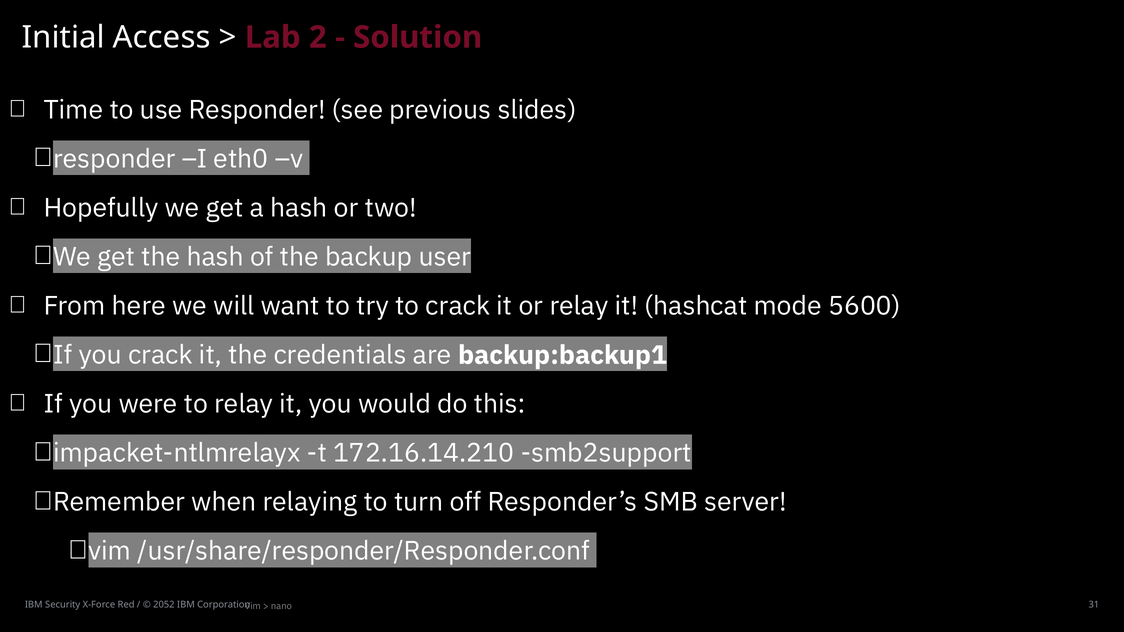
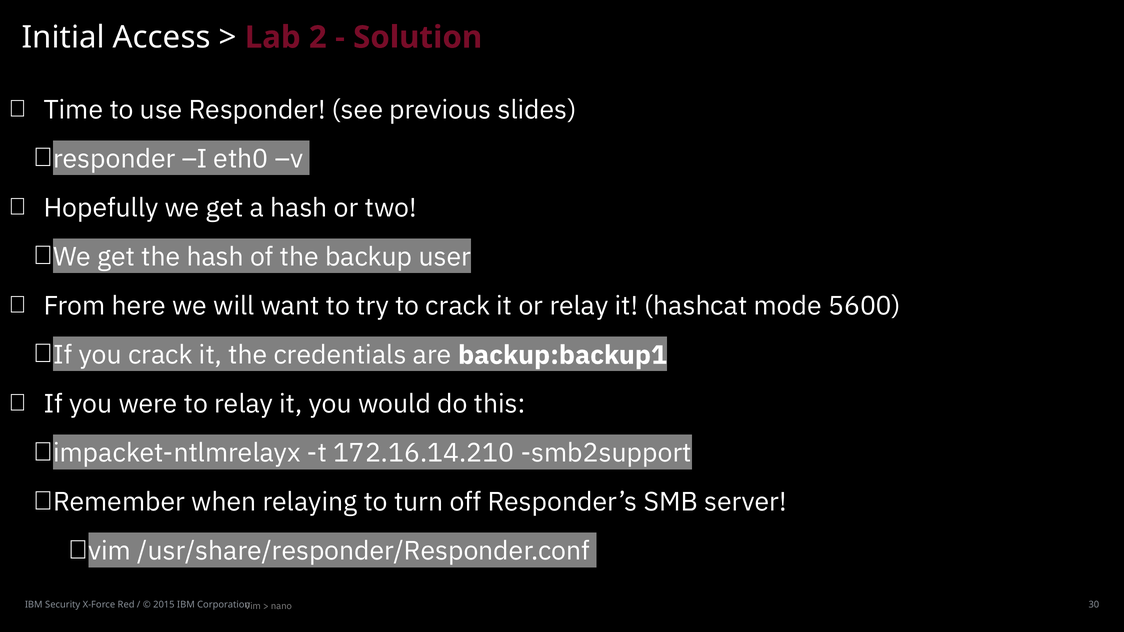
2052: 2052 -> 2015
31: 31 -> 30
